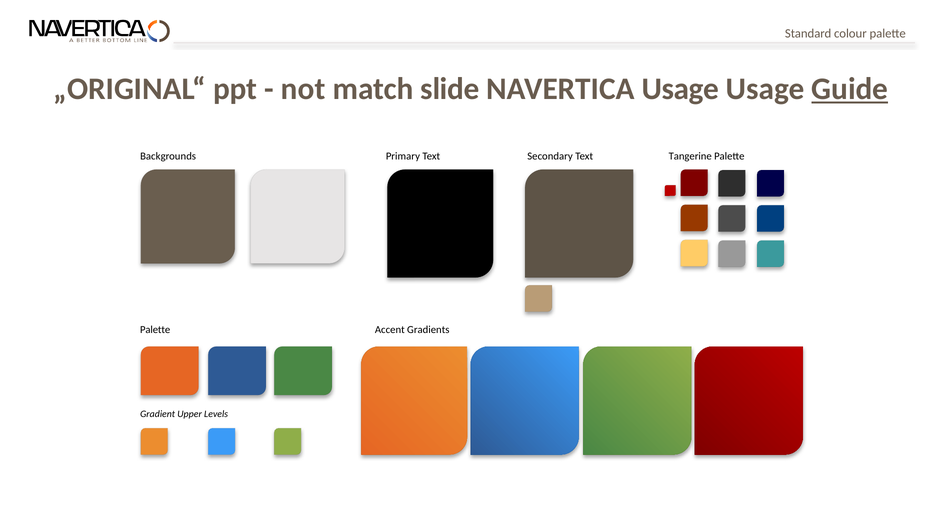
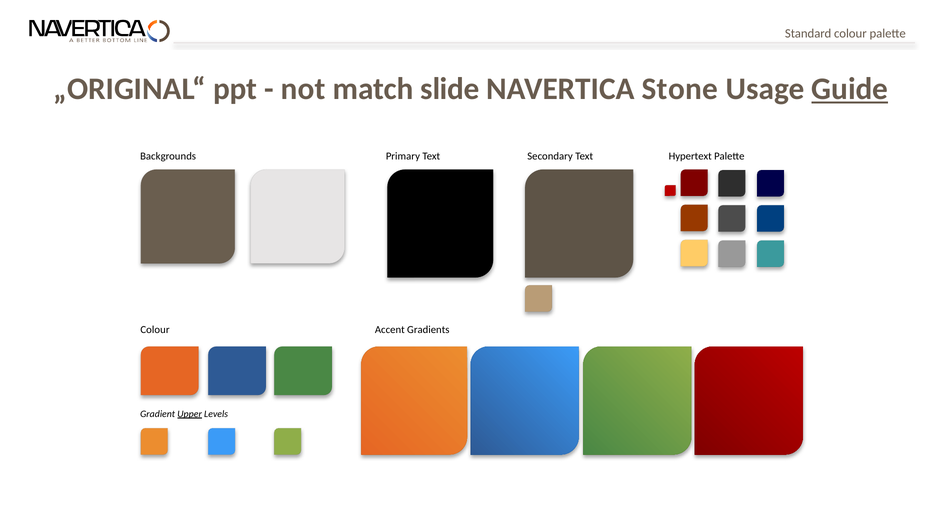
NAVERTICA Usage: Usage -> Stone
Tangerine: Tangerine -> Hypertext
Palette at (155, 330): Palette -> Colour
Upper underline: none -> present
